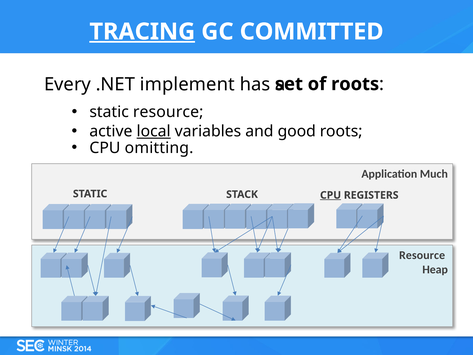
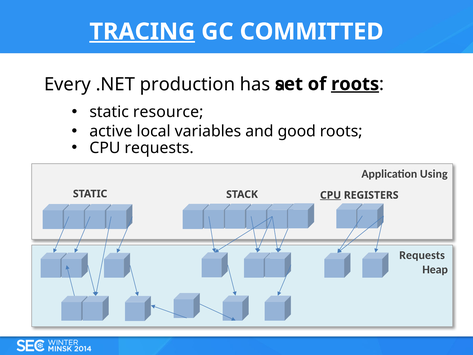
implement: implement -> production
roots at (355, 84) underline: none -> present
local underline: present -> none
CPU omitting: omitting -> requests
Much: Much -> Using
Resource at (422, 255): Resource -> Requests
